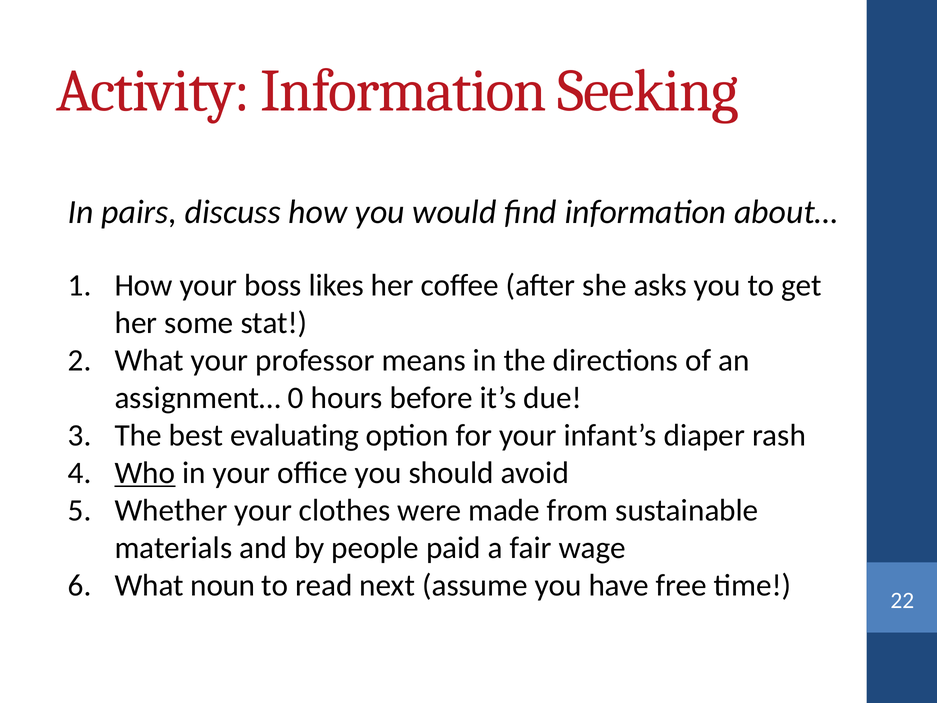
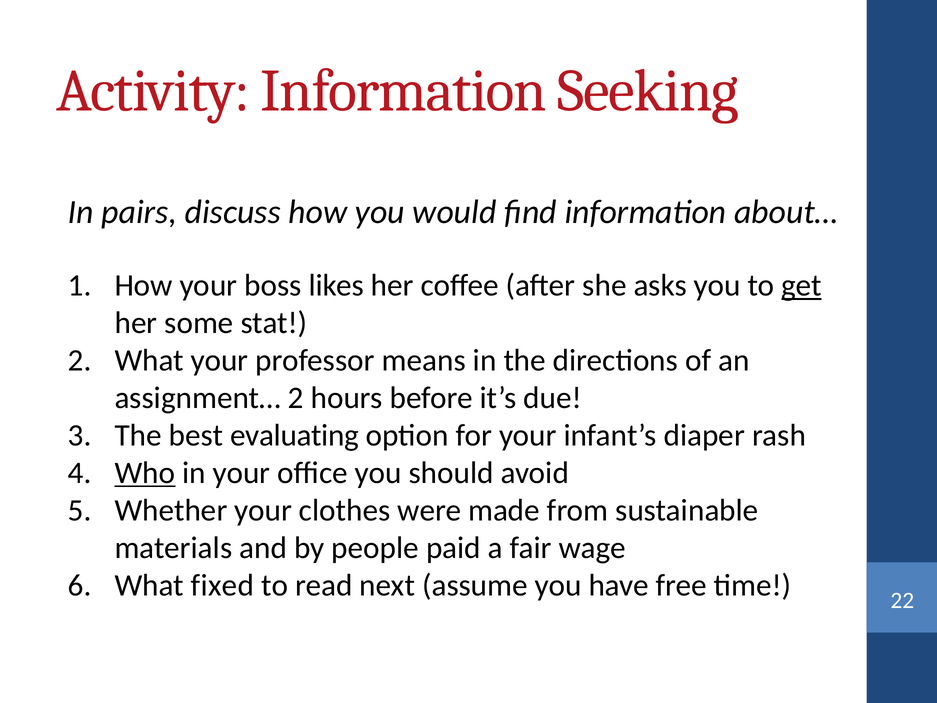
get underline: none -> present
assignment… 0: 0 -> 2
noun: noun -> fixed
